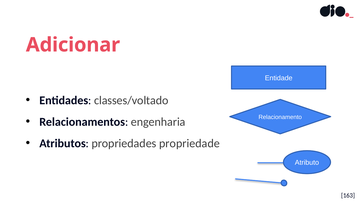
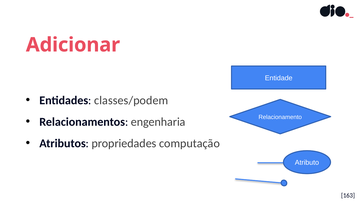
classes/voltado: classes/voltado -> classes/podem
propriedade: propriedade -> computação
